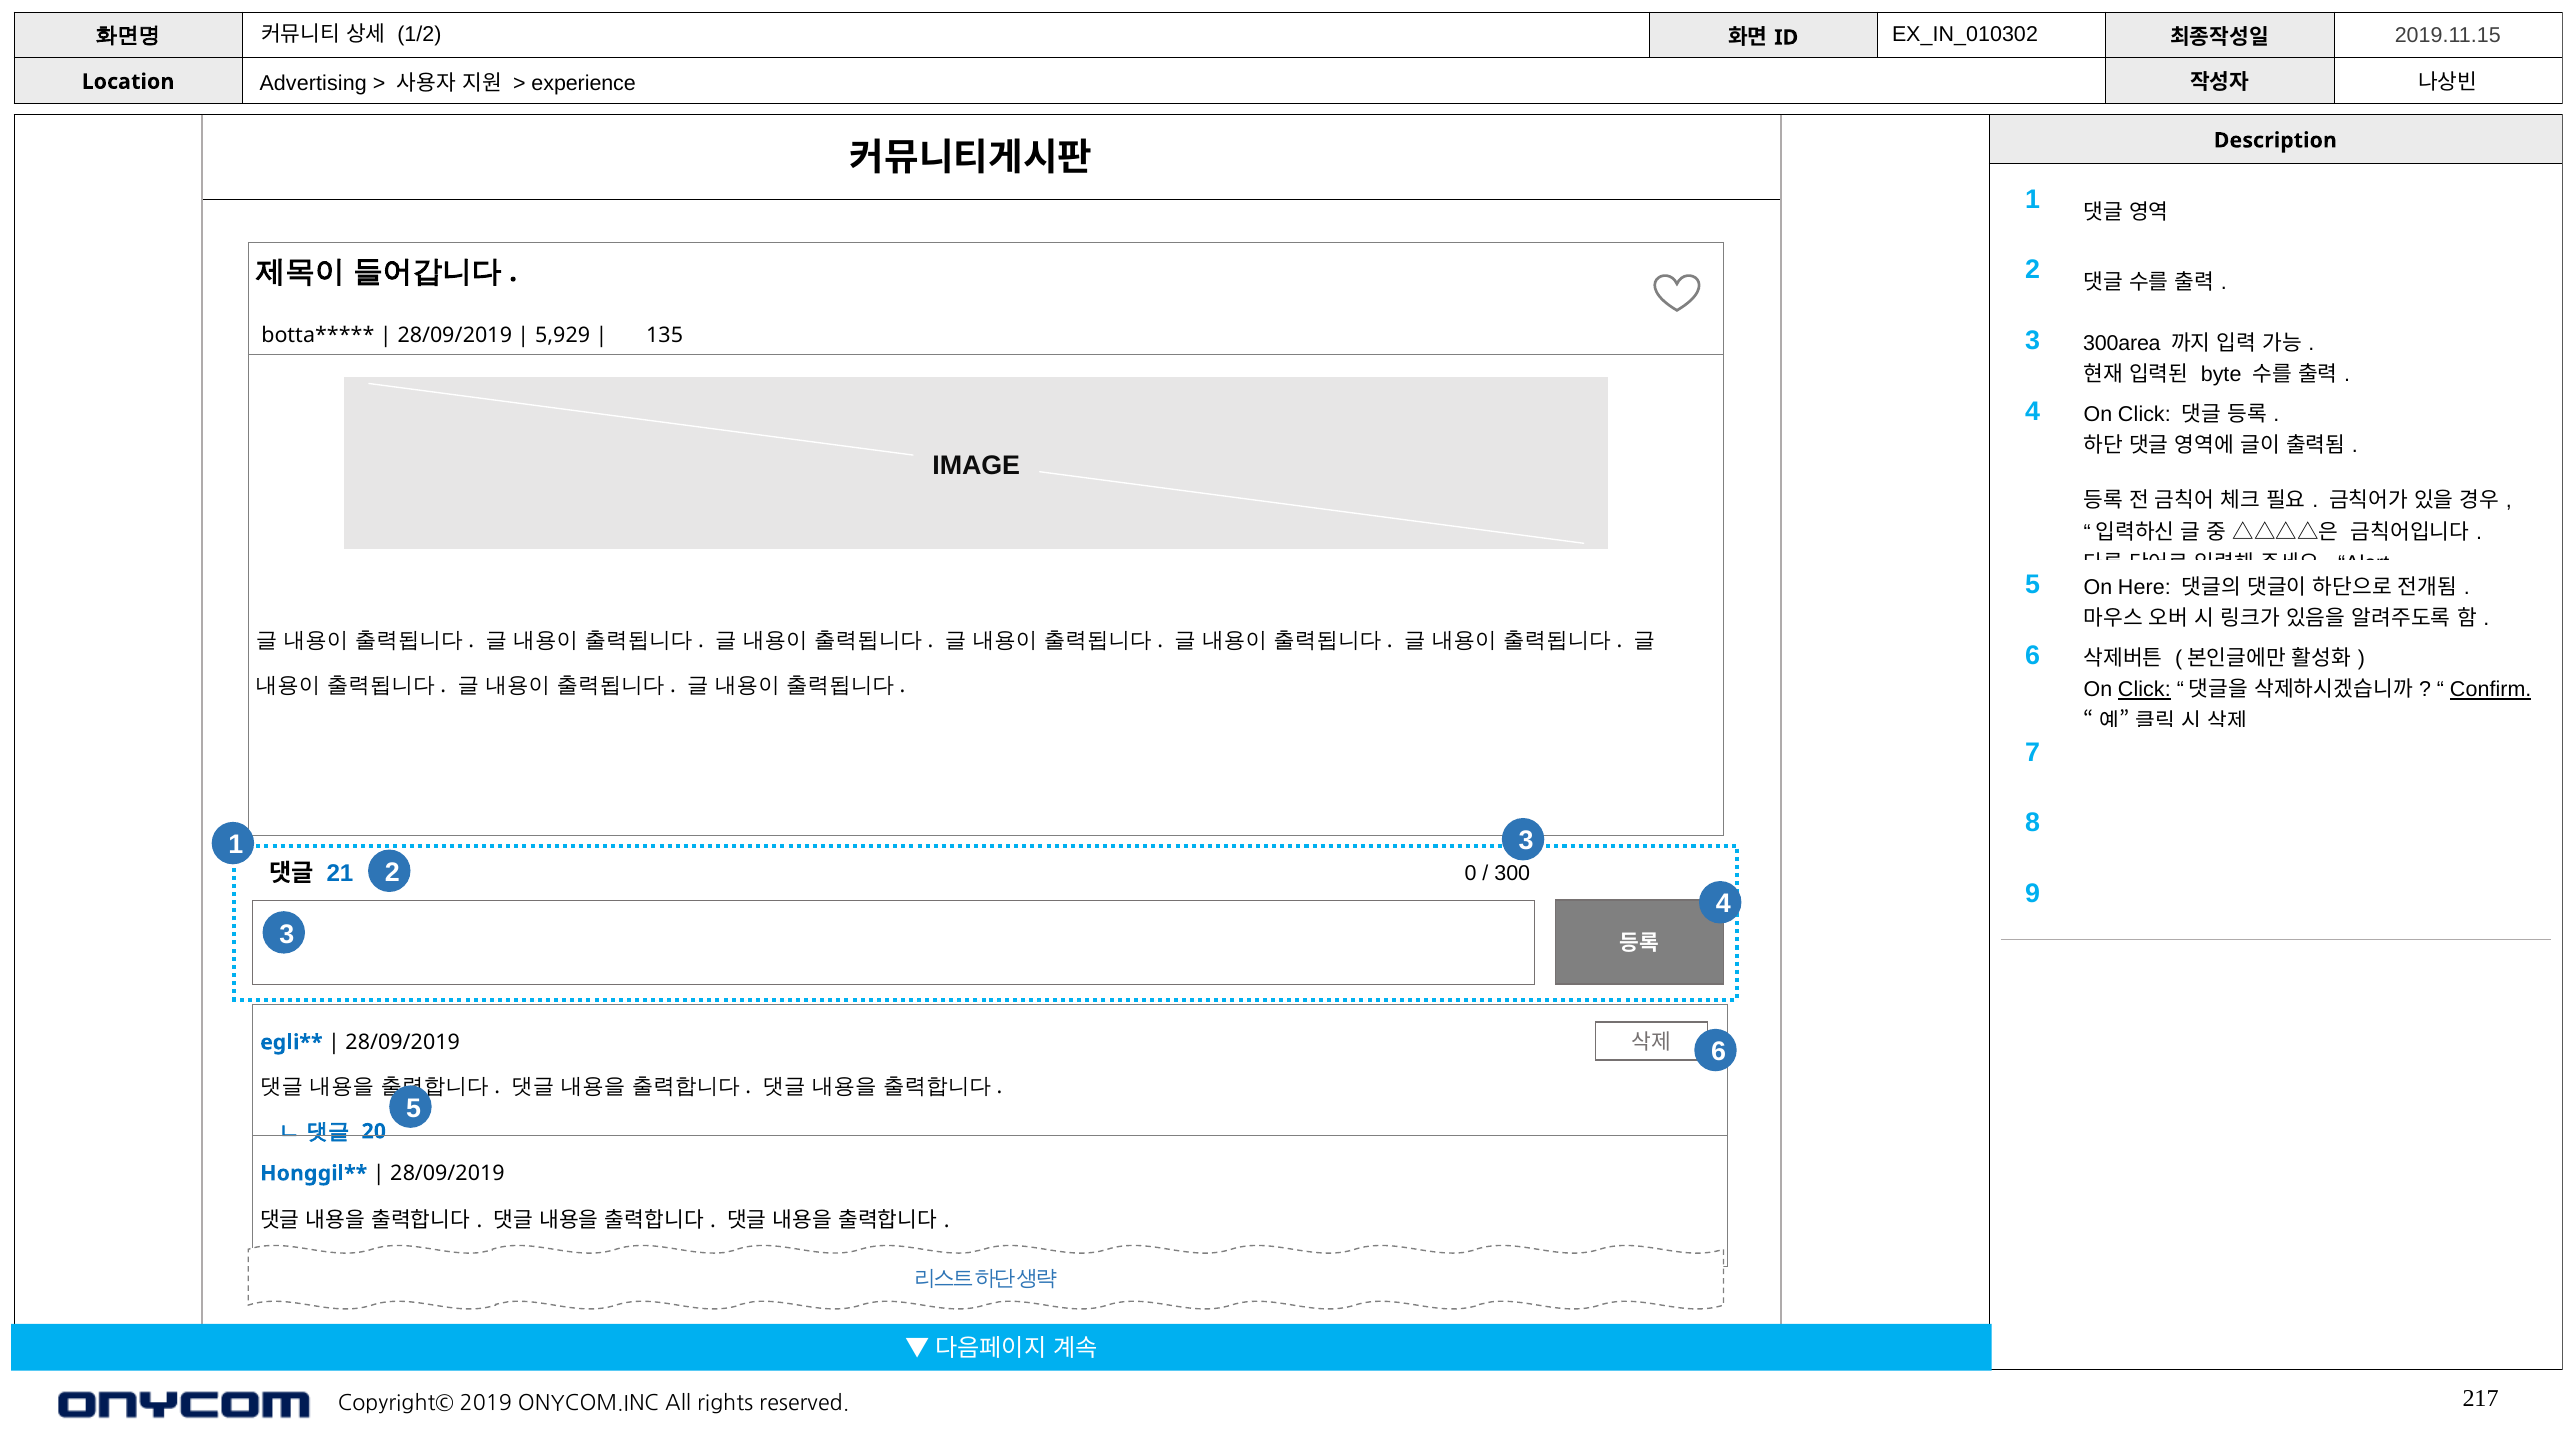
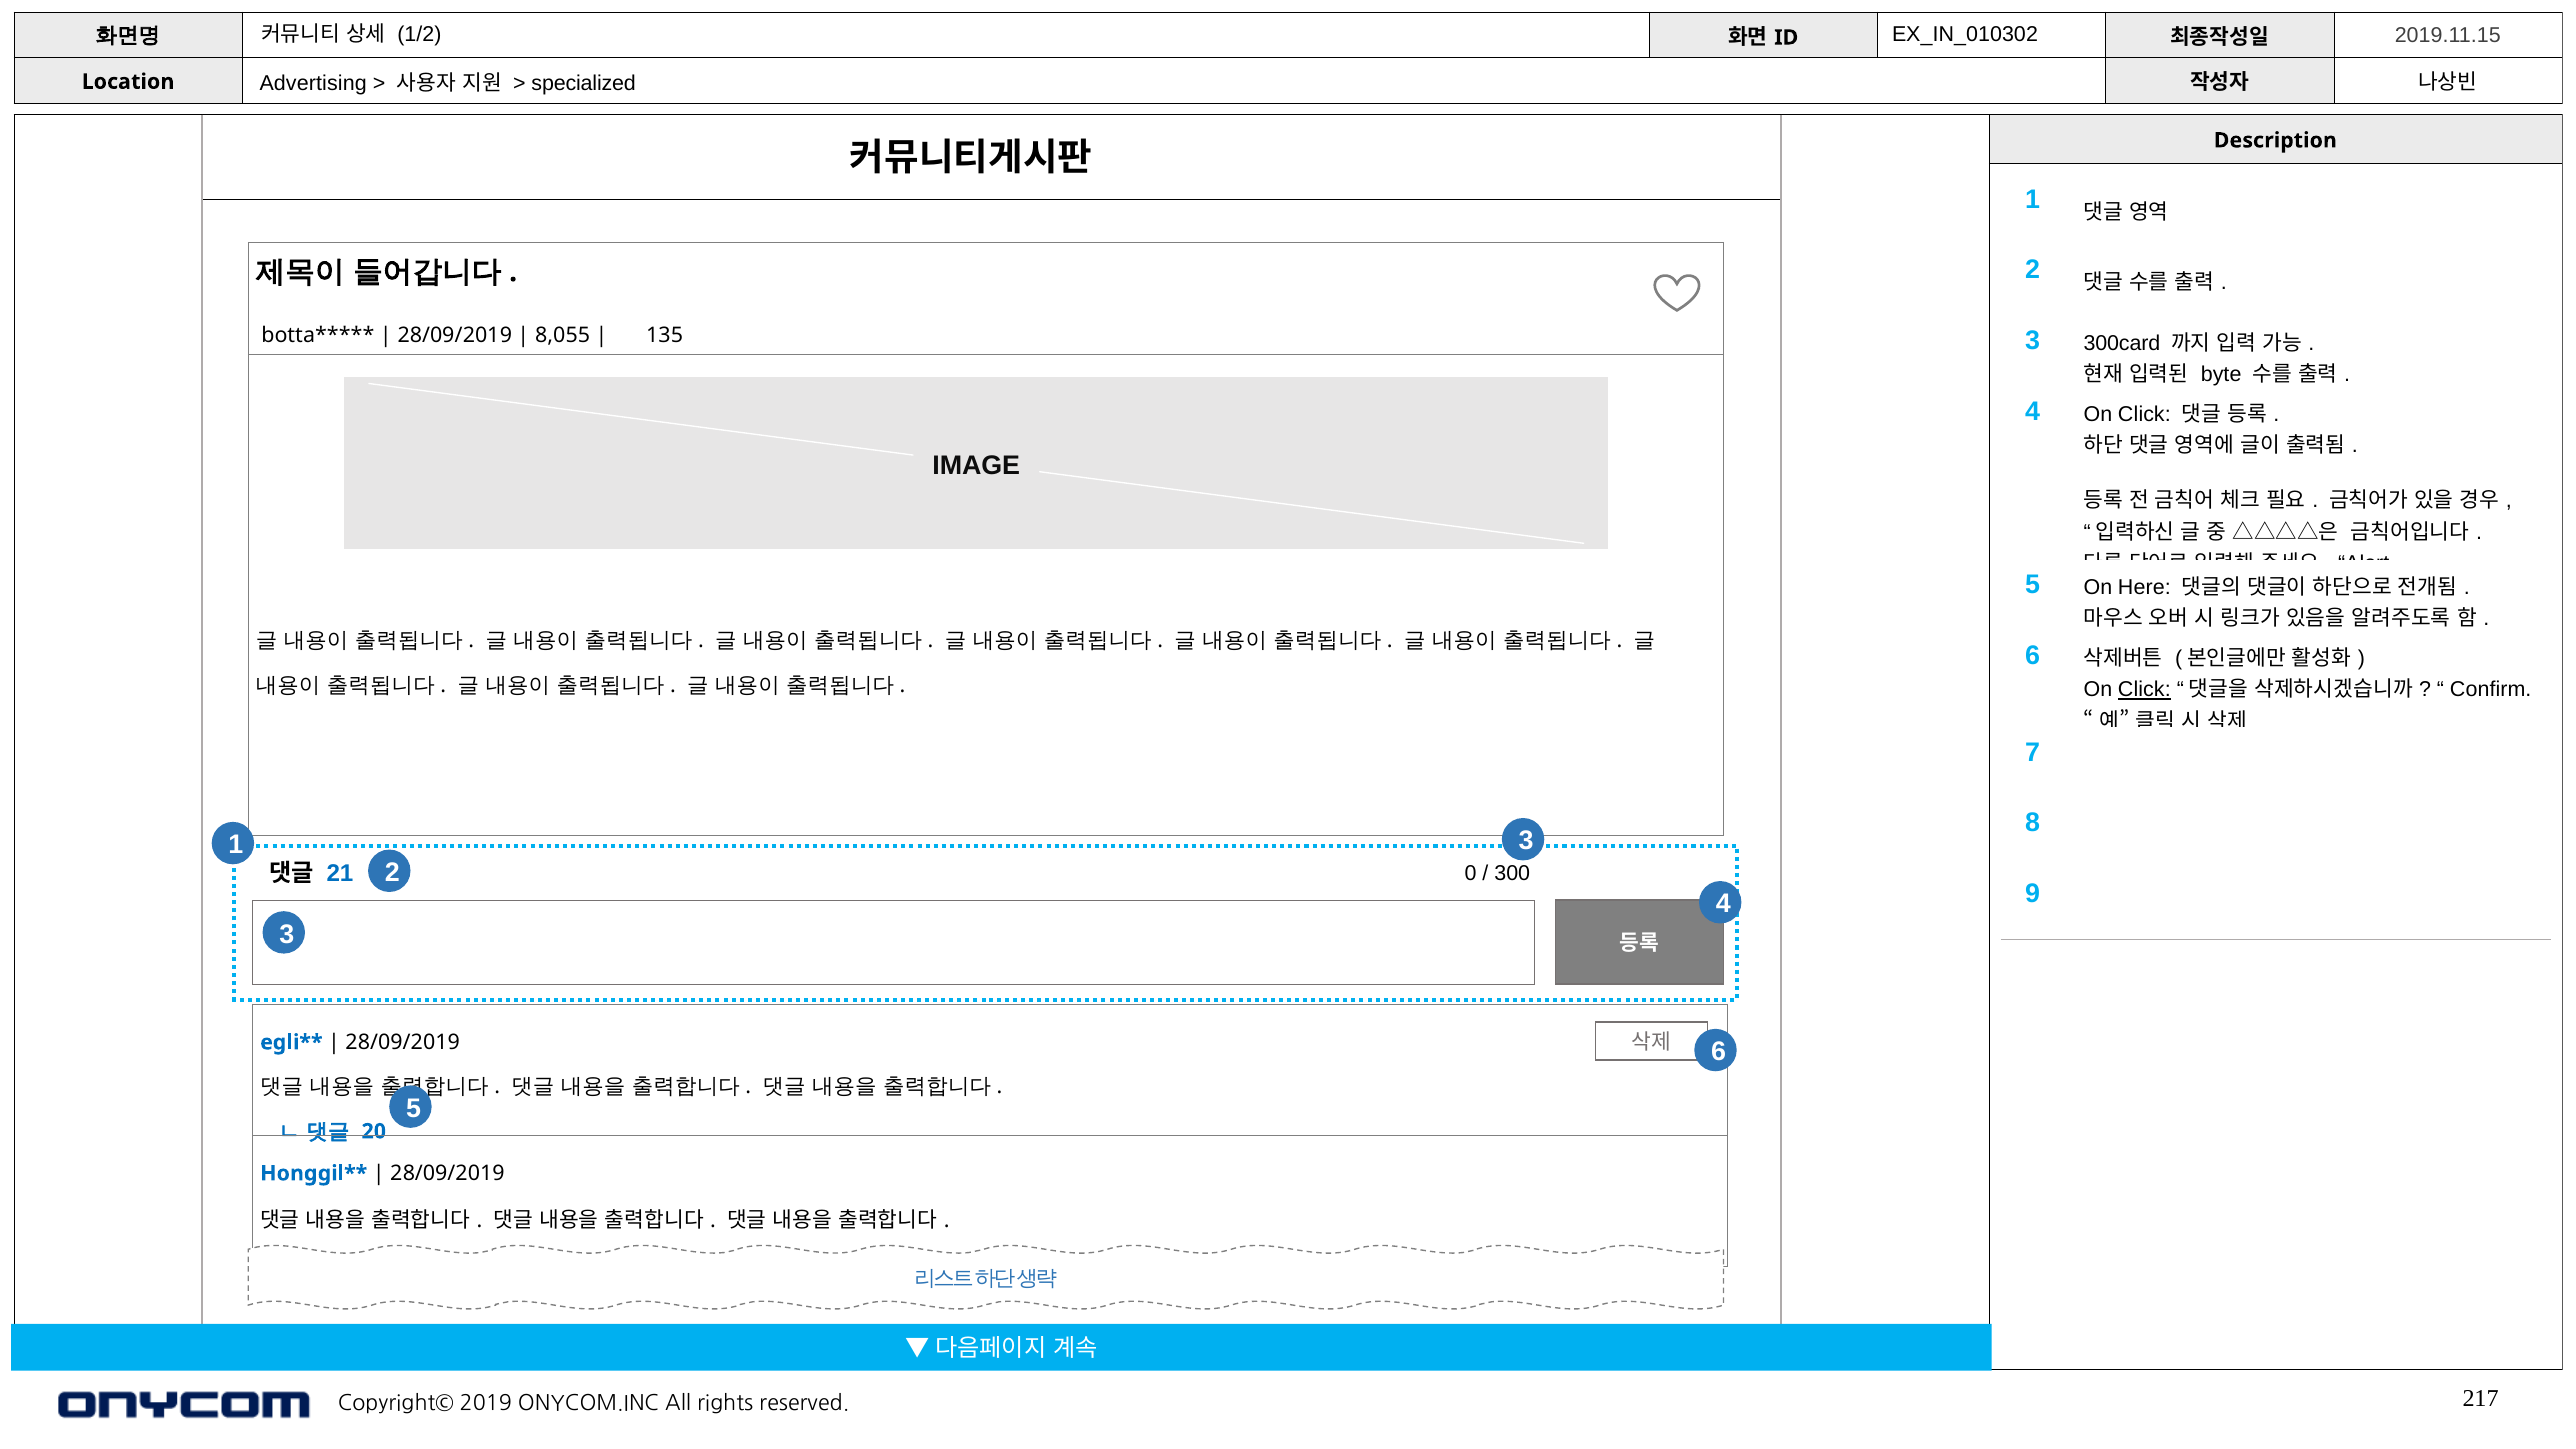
experience: experience -> specialized
300area: 300area -> 300card
5,929: 5,929 -> 8,055
Confirm underline: present -> none
